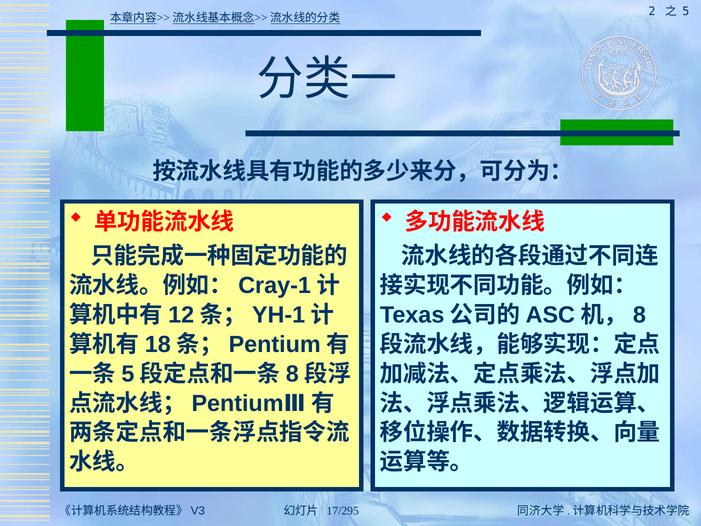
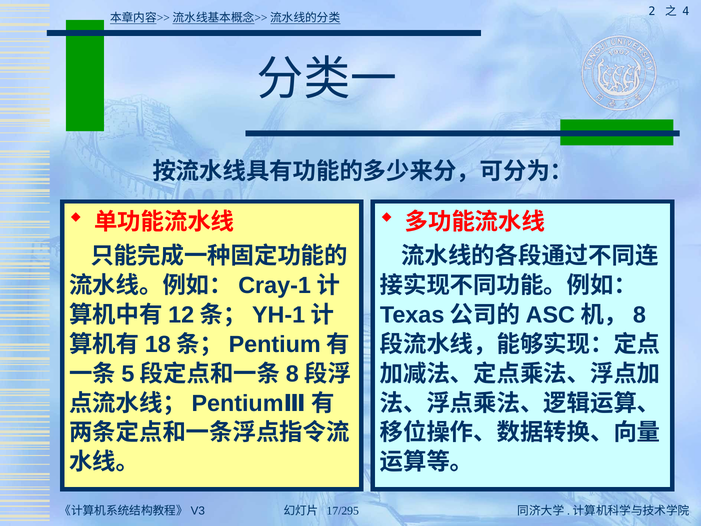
5: 5 -> 4
